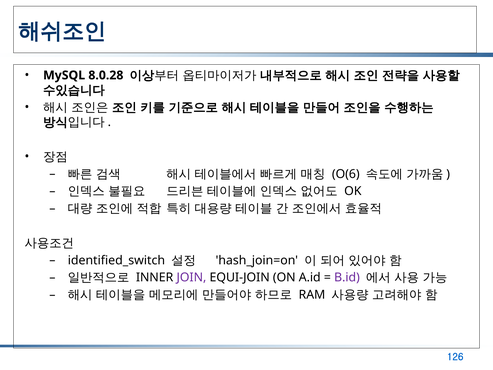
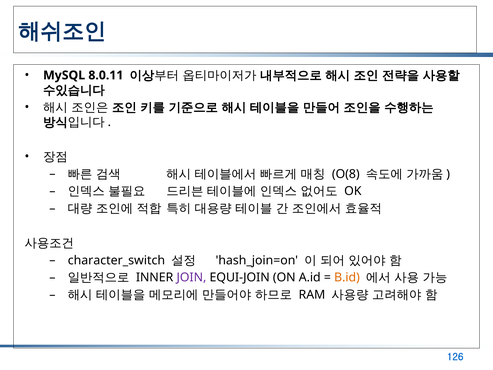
8.0.28: 8.0.28 -> 8.0.11
O(6: O(6 -> O(8
identified_switch: identified_switch -> character_switch
B.id colour: purple -> orange
